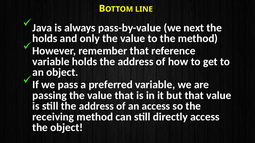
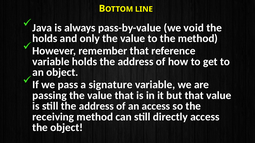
next: next -> void
preferred: preferred -> signature
